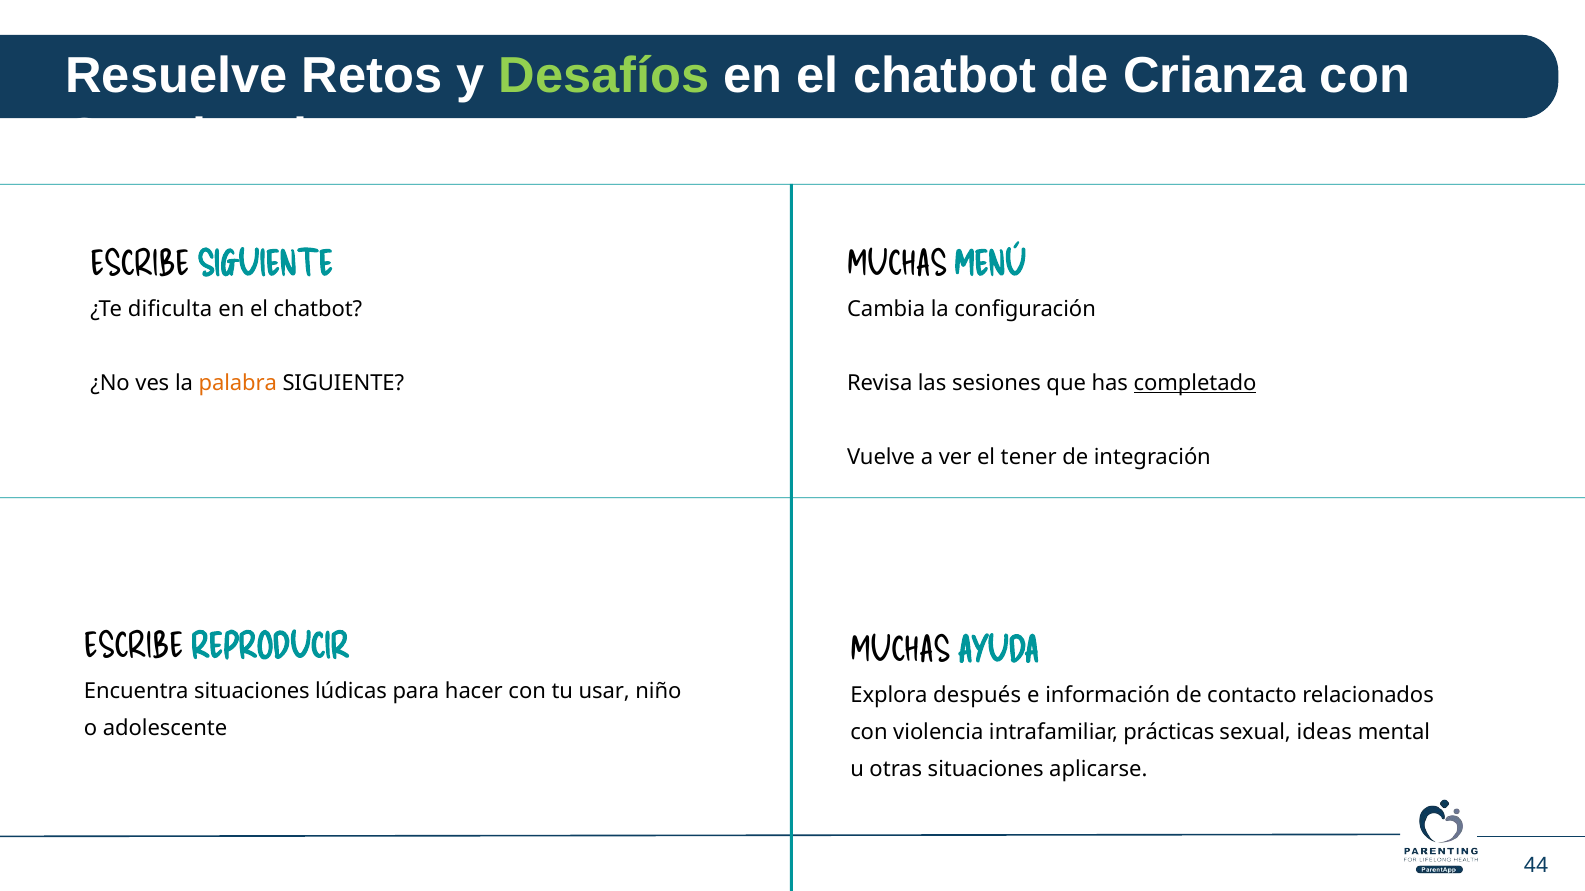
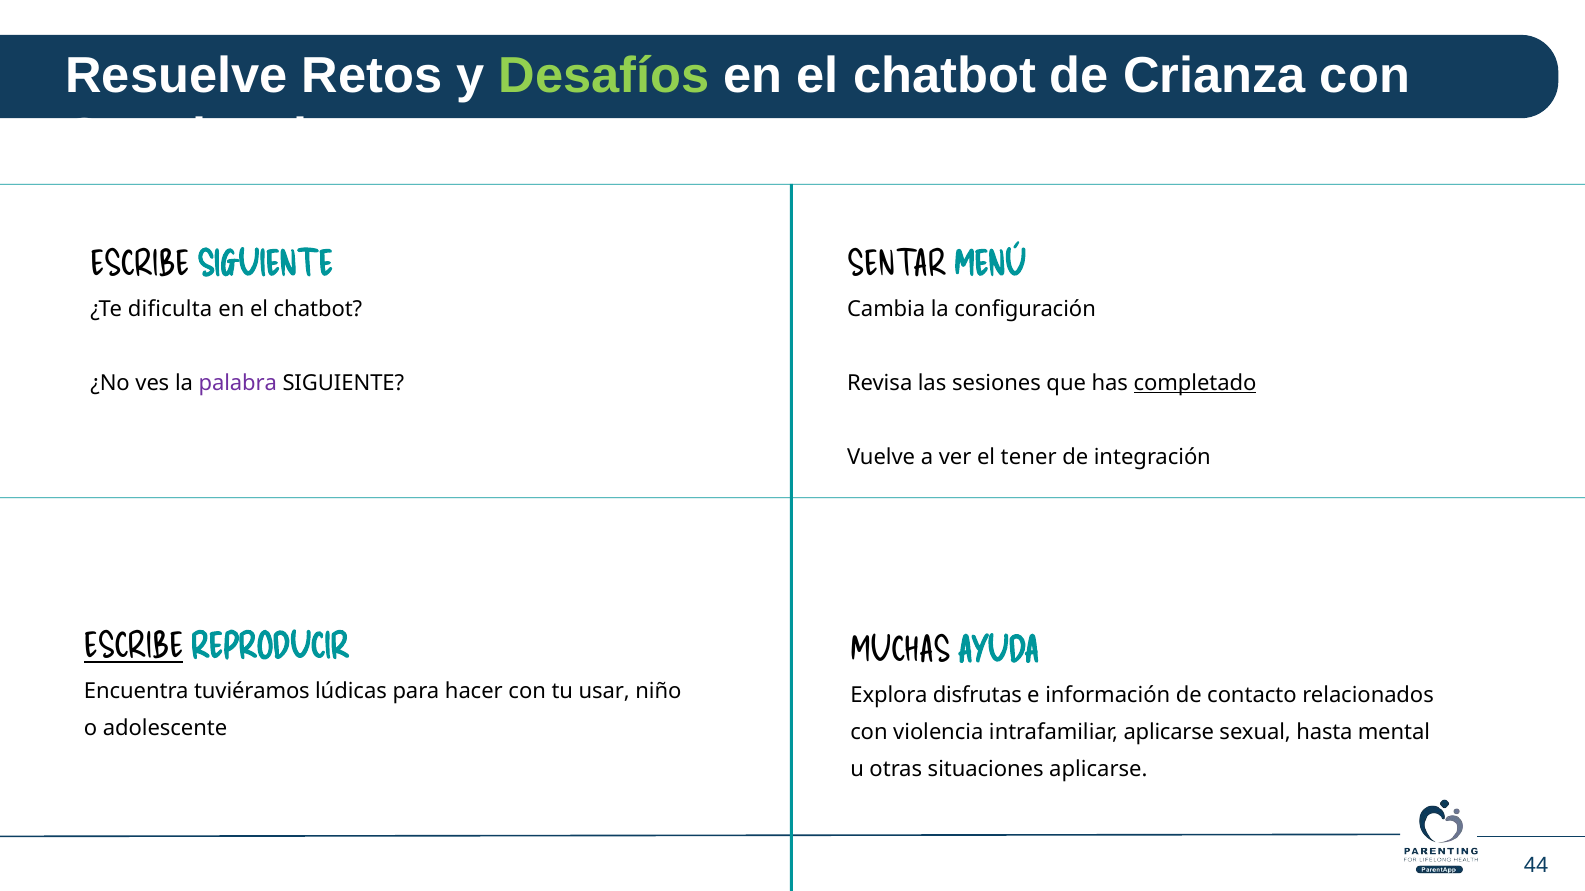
MUCHAS at (897, 265): MUCHAS -> SENTAR
palabra colour: orange -> purple
ESCRIBE at (134, 647) underline: none -> present
Encuentra situaciones: situaciones -> tuviéramos
después: después -> disfrutas
intrafamiliar prácticas: prácticas -> aplicarse
ideas: ideas -> hasta
